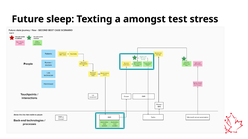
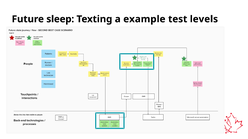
amongst: amongst -> example
stress: stress -> levels
